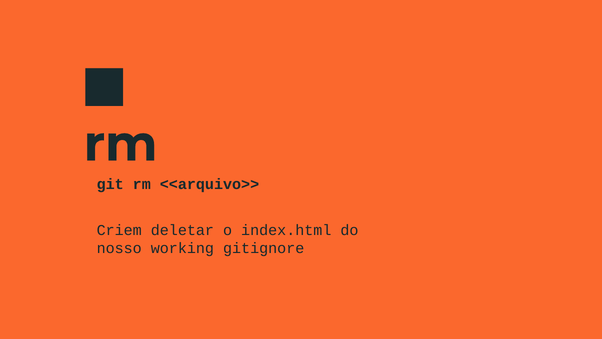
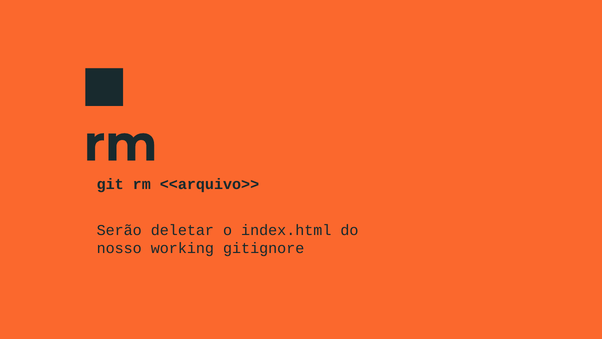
Criem: Criem -> Serão
